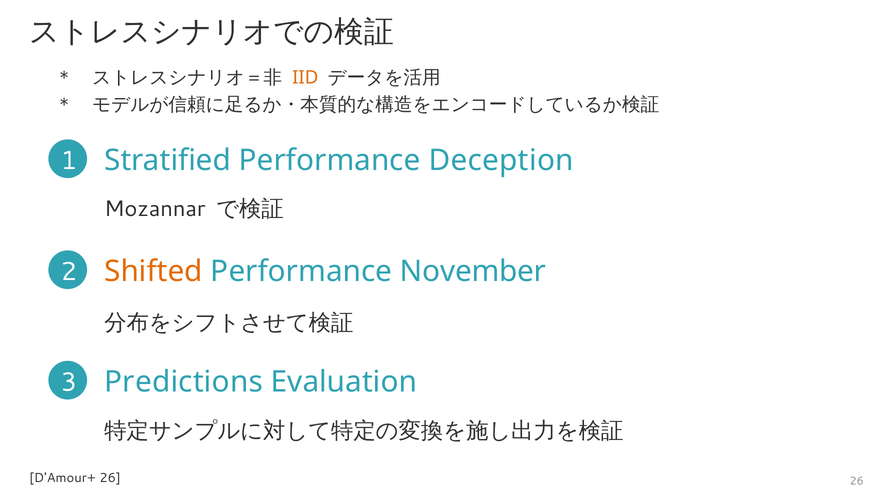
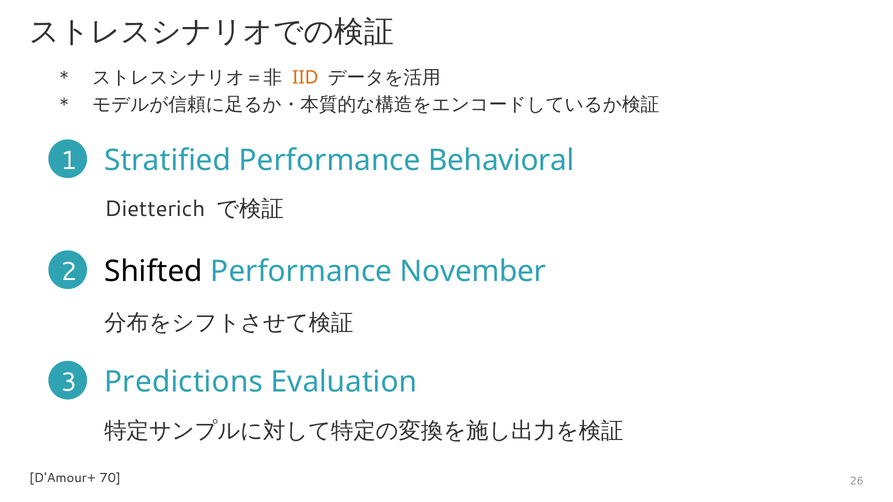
Deception: Deception -> Behavioral
Mozannar: Mozannar -> Dietterich
Shifted colour: orange -> black
D'Amour+ 26: 26 -> 70
